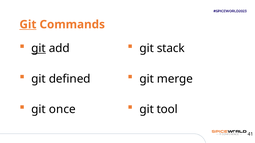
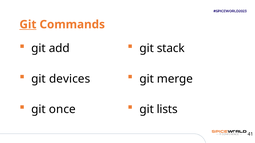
git at (39, 48) underline: present -> none
defined: defined -> devices
tool: tool -> lists
